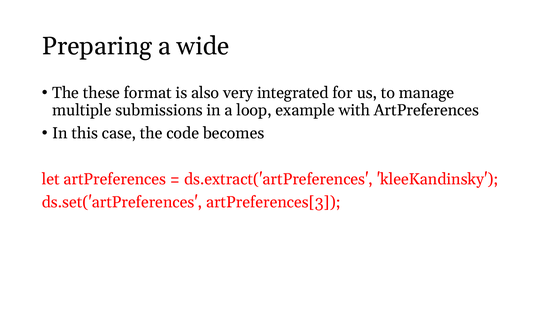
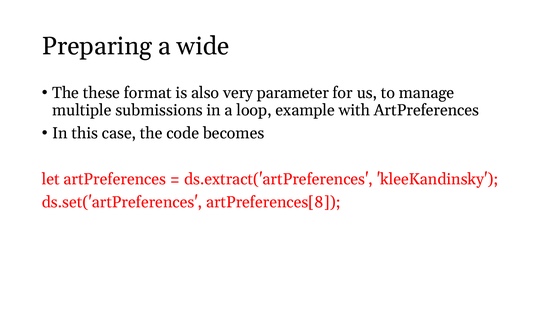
integrated: integrated -> parameter
artPreferences[3: artPreferences[3 -> artPreferences[8
